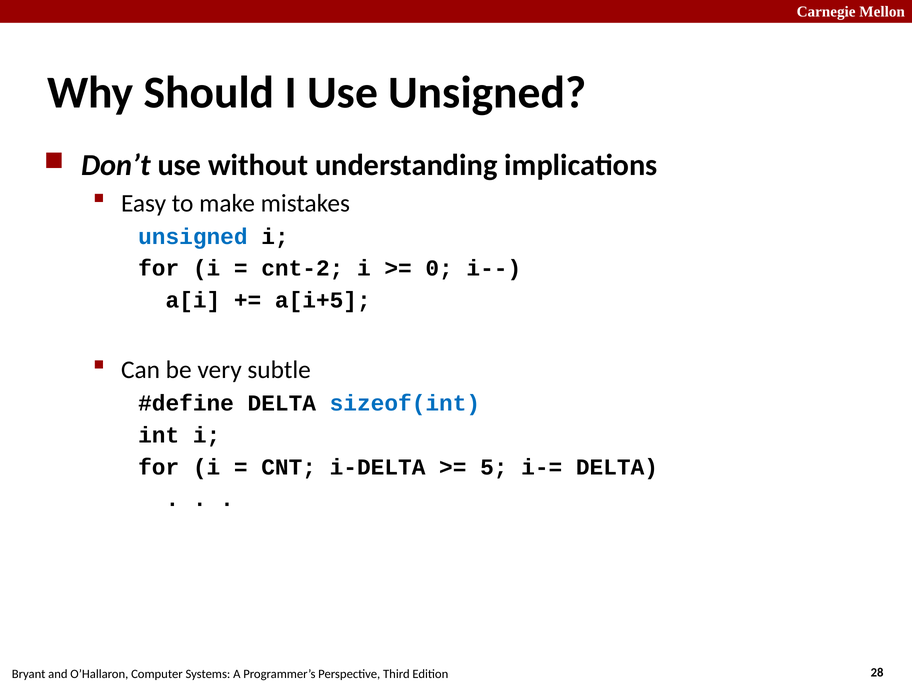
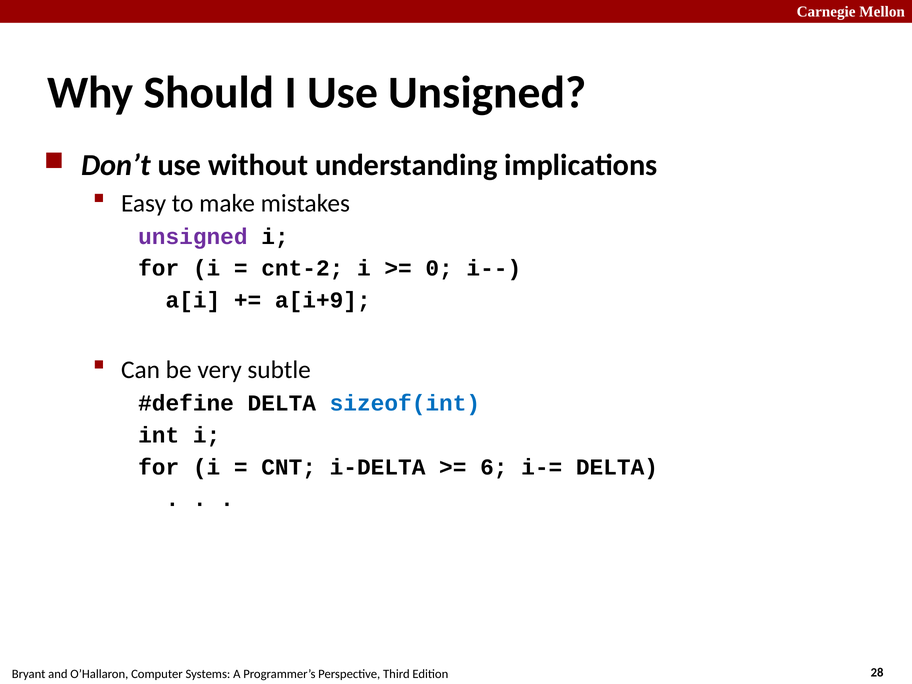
unsigned at (193, 236) colour: blue -> purple
a[i+5: a[i+5 -> a[i+9
5: 5 -> 6
